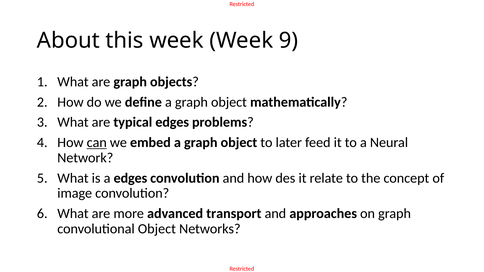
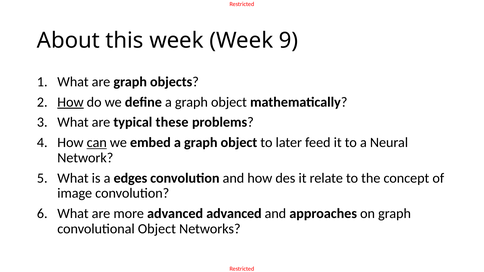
How at (70, 102) underline: none -> present
typical edges: edges -> these
advanced transport: transport -> advanced
